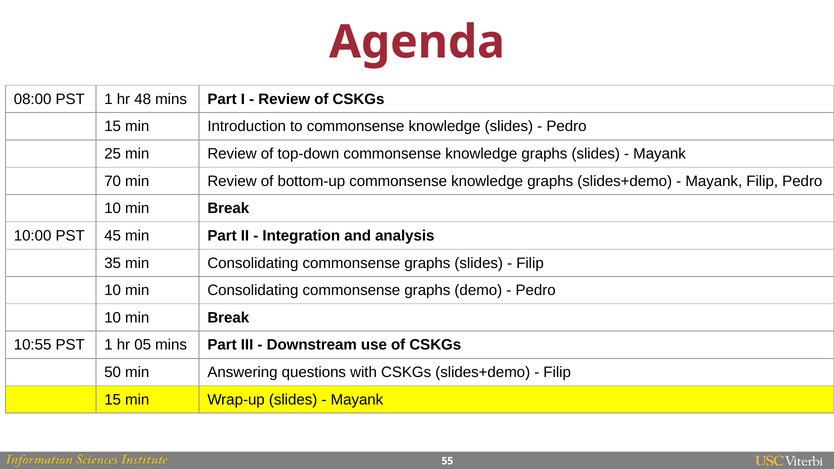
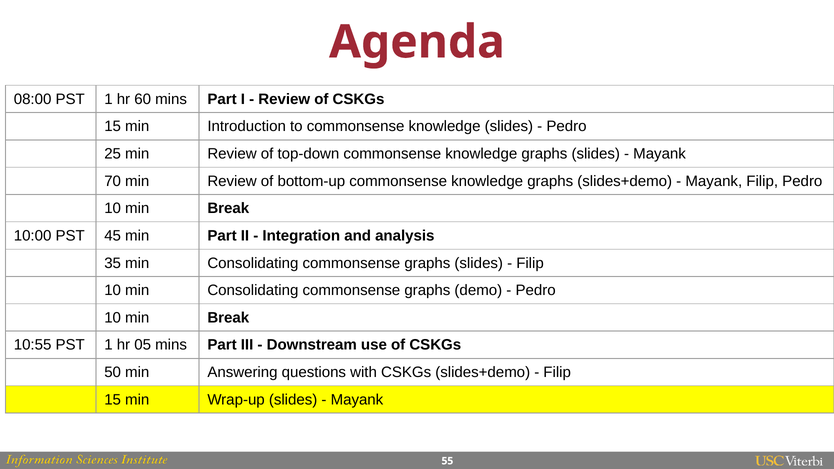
48: 48 -> 60
